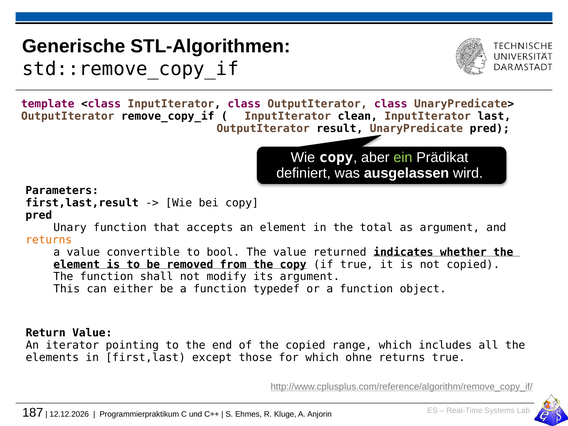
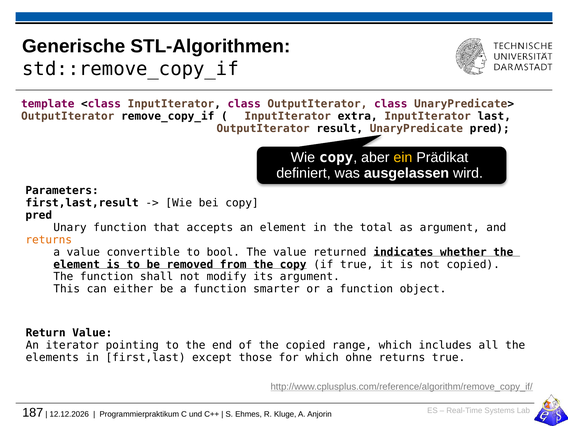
clean: clean -> extra
ein colour: light green -> yellow
typedef: typedef -> smarter
